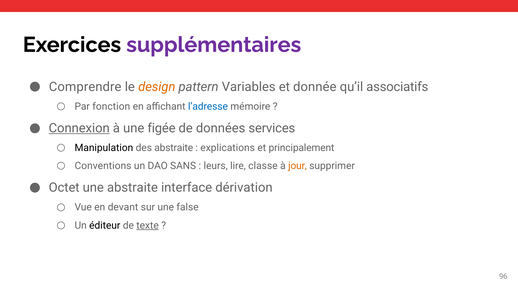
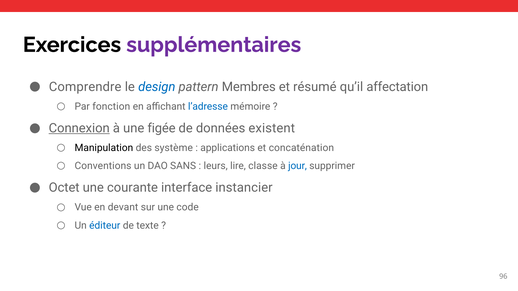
design colour: orange -> blue
Variables: Variables -> Membres
donnée: donnée -> résumé
associatifs: associatifs -> affectation
services: services -> existent
des abstraite: abstraite -> système
explications: explications -> applications
principalement: principalement -> concaténation
jour colour: orange -> blue
une abstraite: abstraite -> courante
dérivation: dérivation -> instancier
false: false -> code
éditeur colour: black -> blue
texte underline: present -> none
